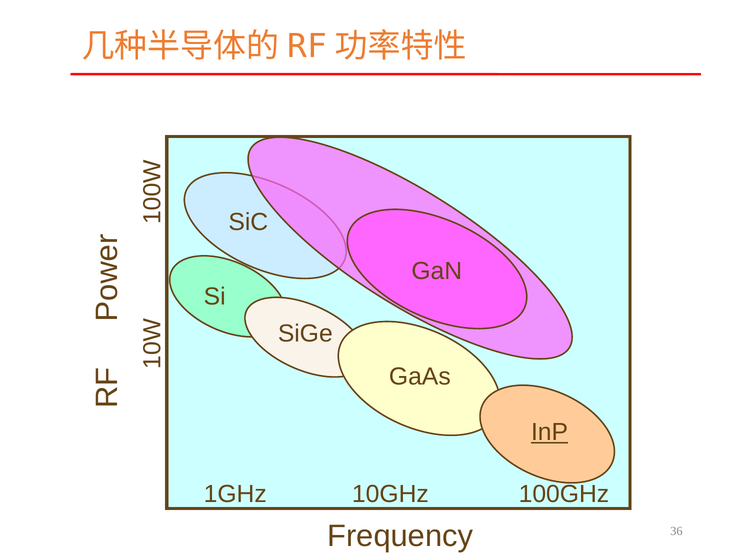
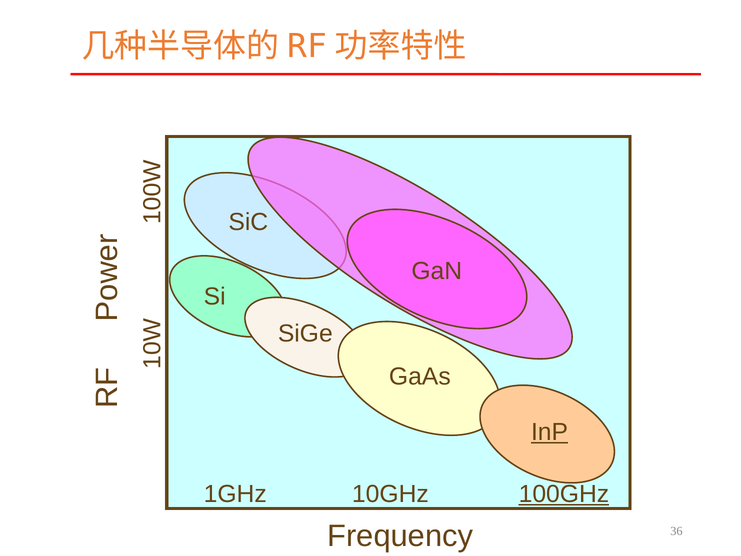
100GHz underline: none -> present
